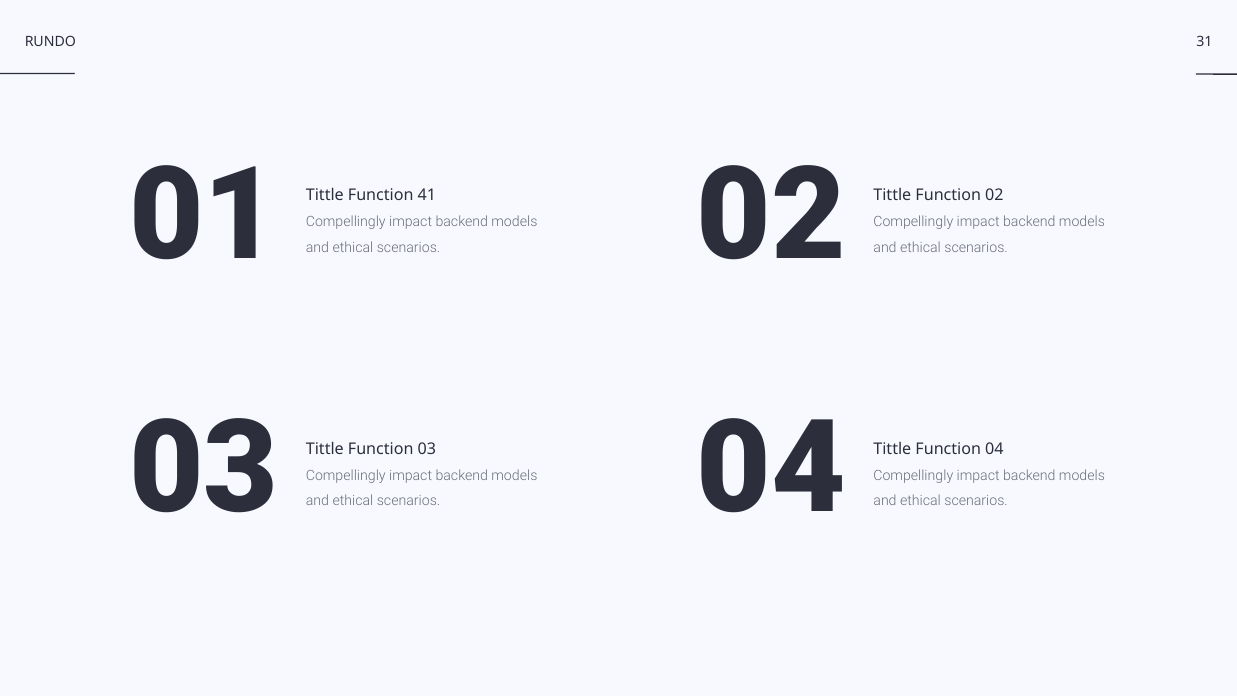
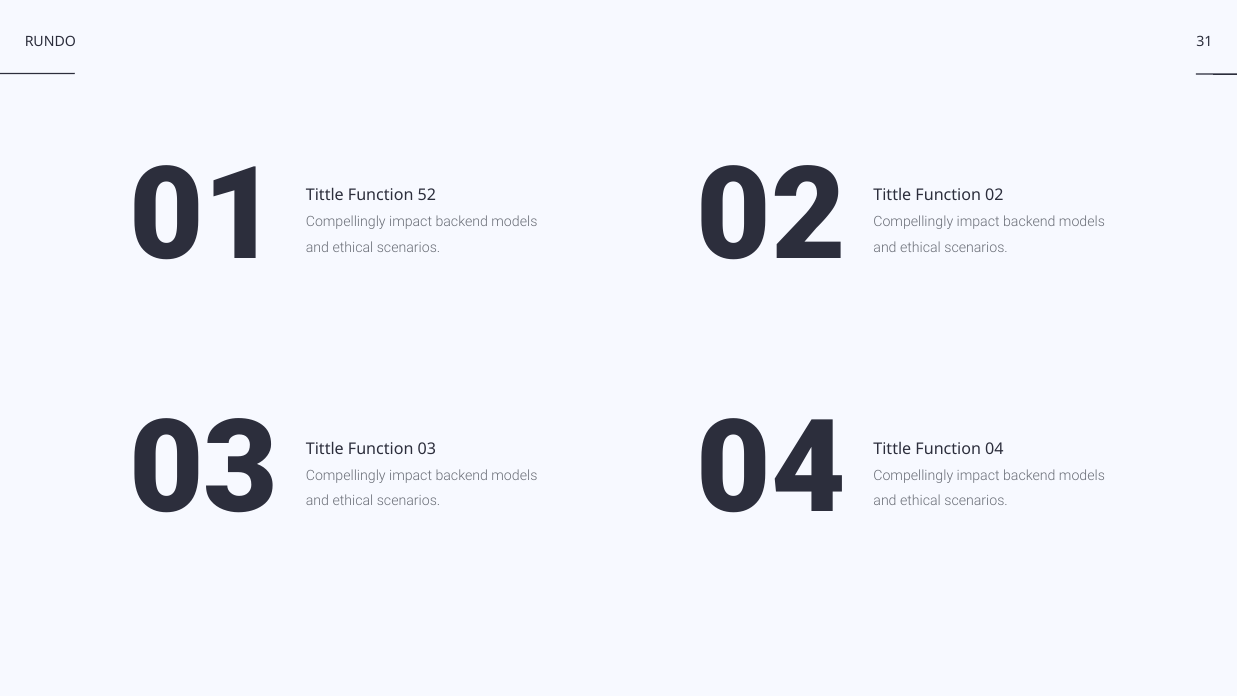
41: 41 -> 52
